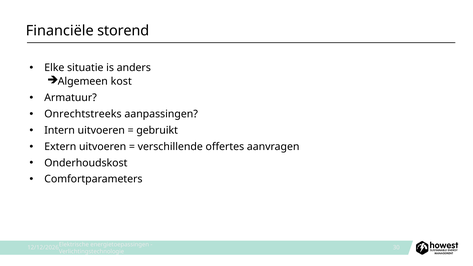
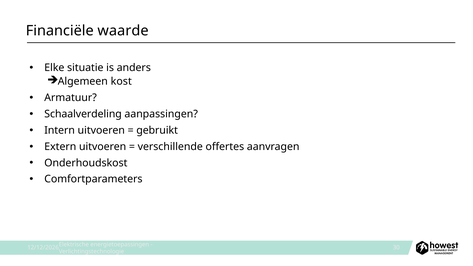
storend: storend -> waarde
Onrechtstreeks: Onrechtstreeks -> Schaalverdeling
